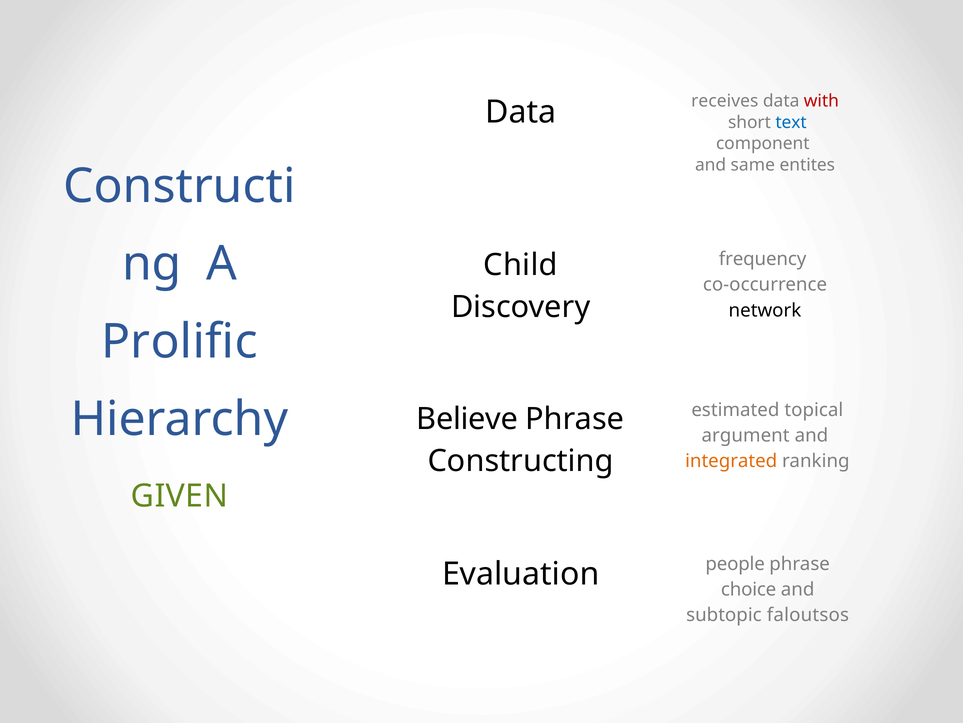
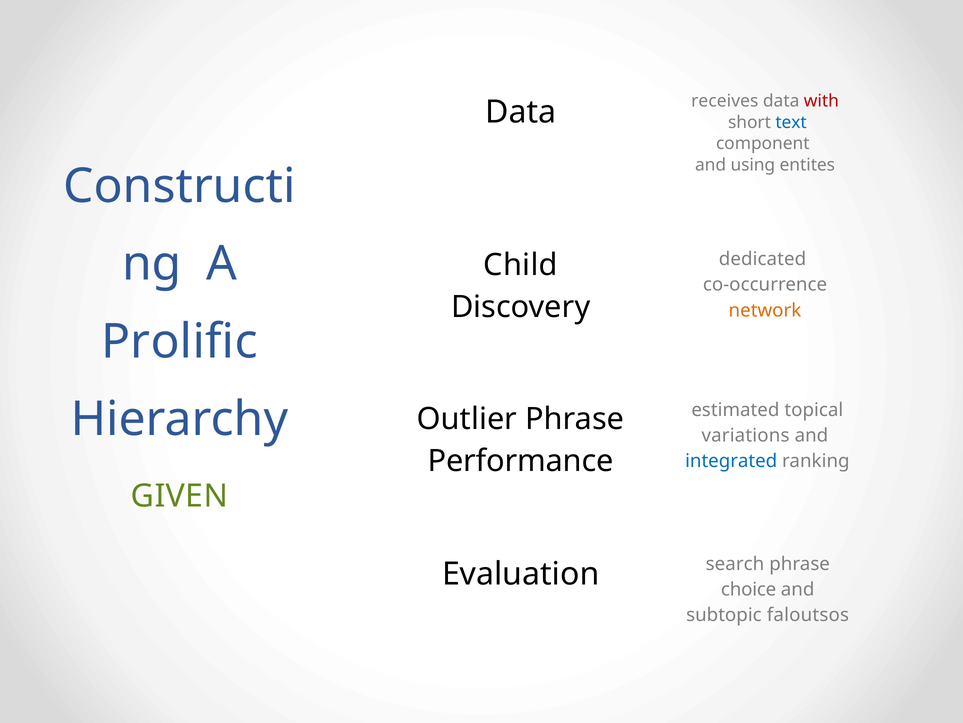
same: same -> using
frequency: frequency -> dedicated
network colour: black -> orange
Believe: Believe -> Outlier
argument: argument -> variations
Constructing: Constructing -> Performance
integrated colour: orange -> blue
people: people -> search
